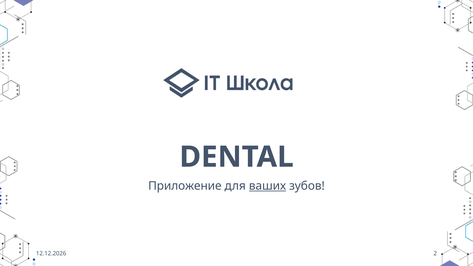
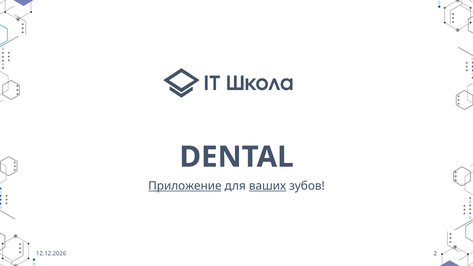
Приложение underline: none -> present
